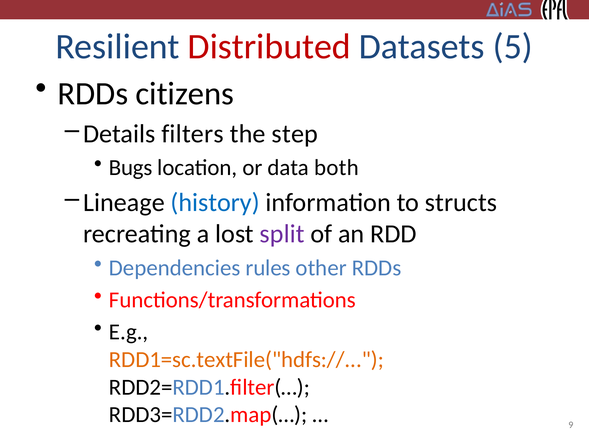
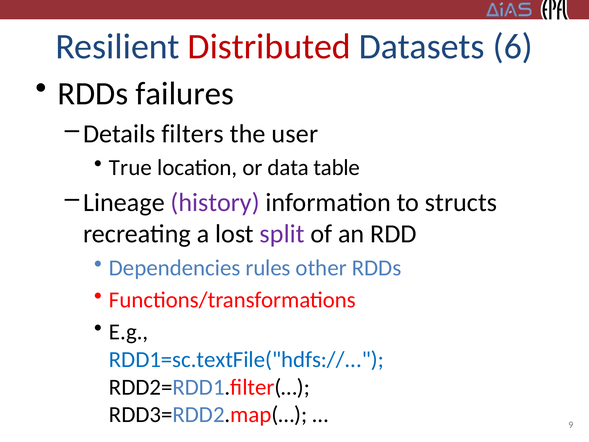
5: 5 -> 6
citizens: citizens -> failures
step: step -> user
Bugs: Bugs -> True
both: both -> table
history colour: blue -> purple
RDD1=sc.textFile("hdfs:// colour: orange -> blue
